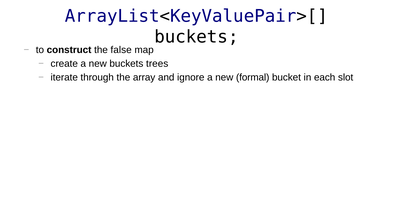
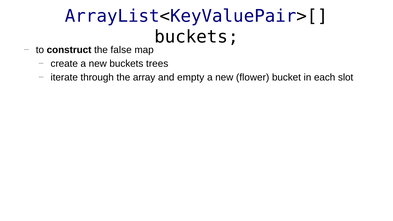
ignore: ignore -> empty
formal: formal -> flower
